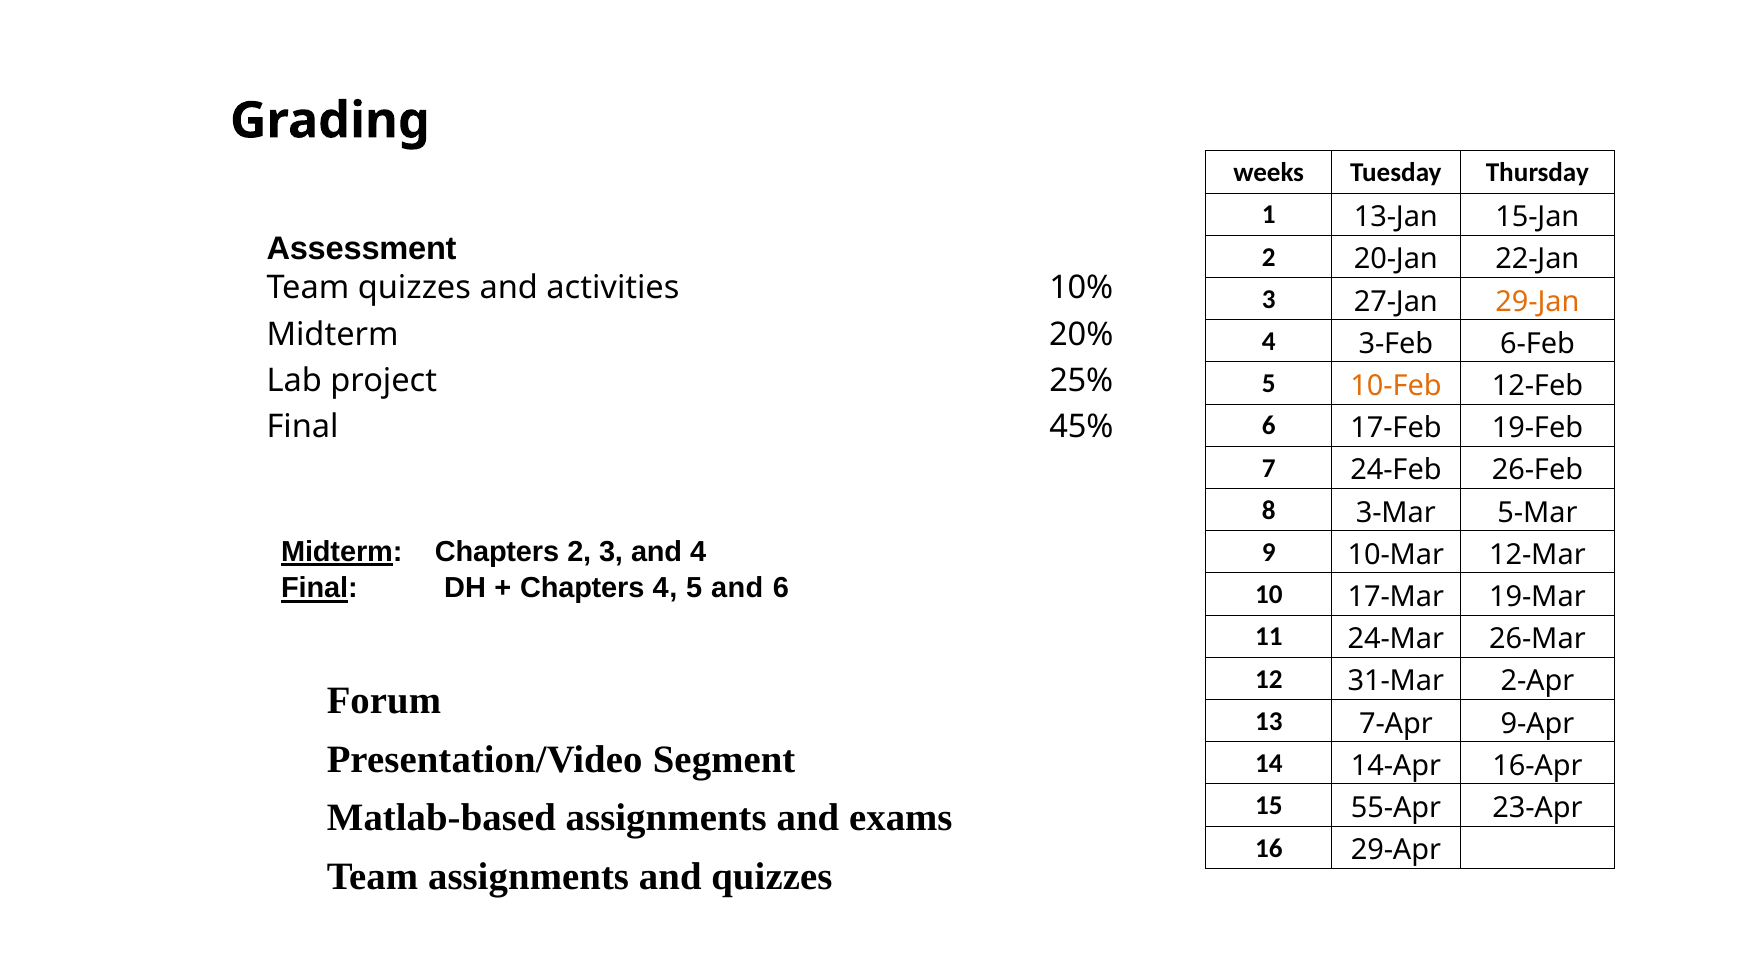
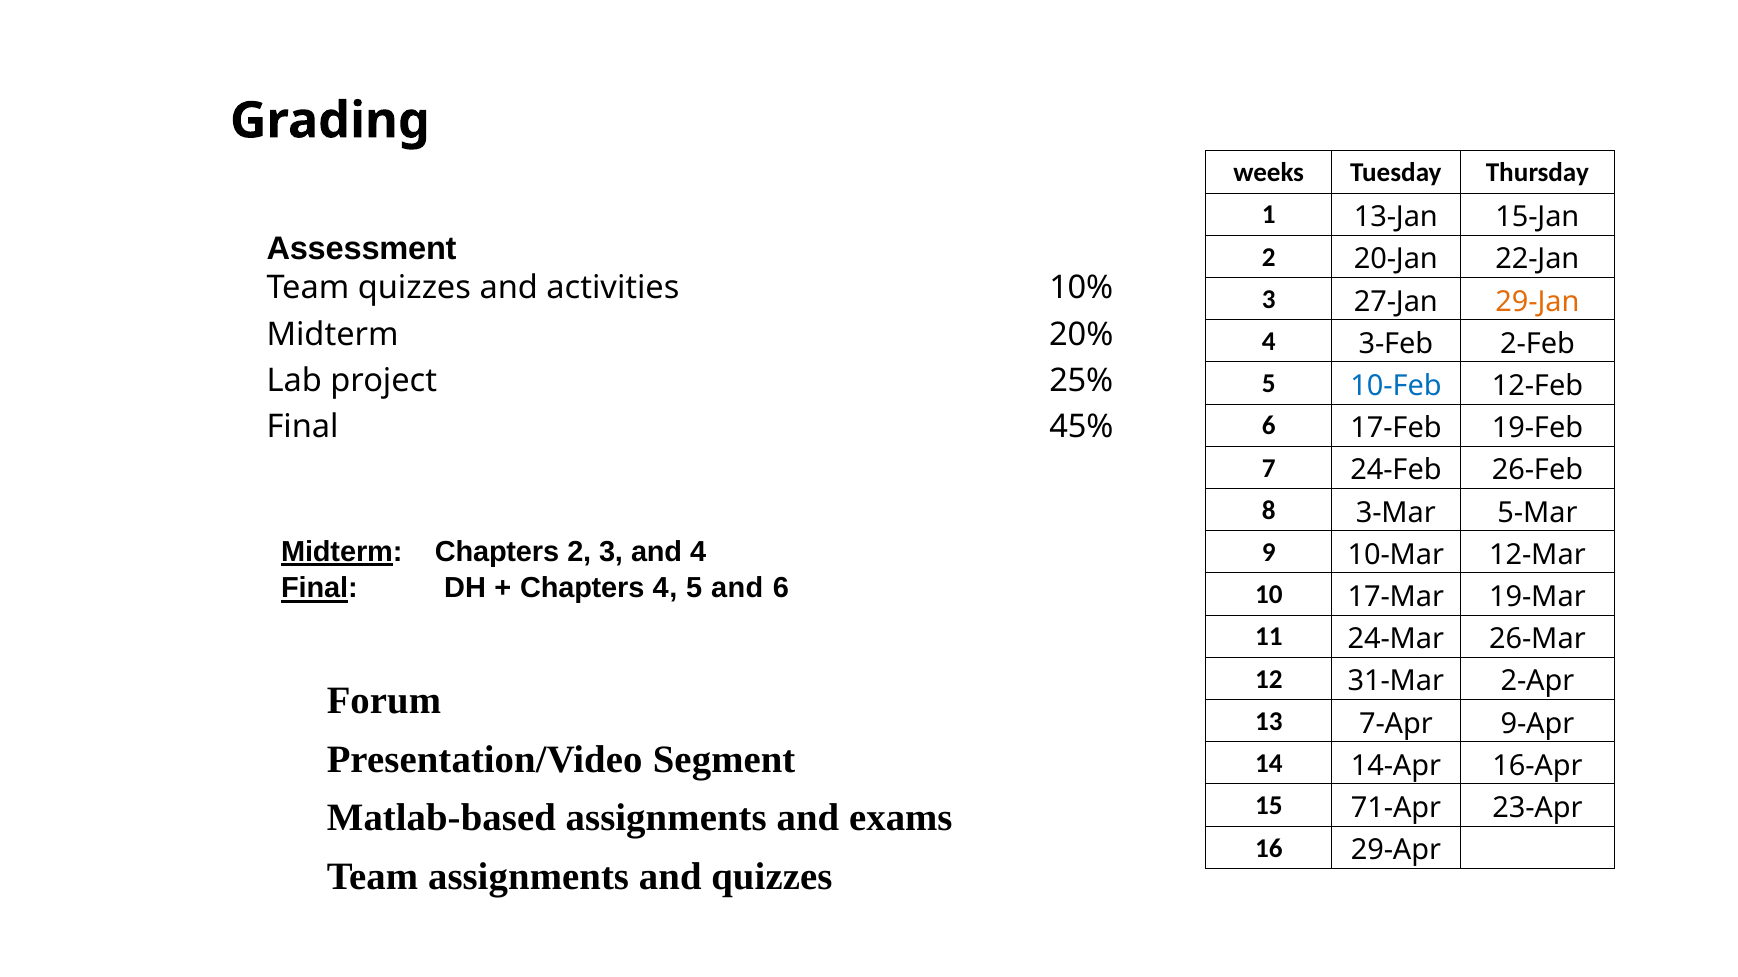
6-Feb: 6-Feb -> 2-Feb
10-Feb colour: orange -> blue
55-Apr: 55-Apr -> 71-Apr
